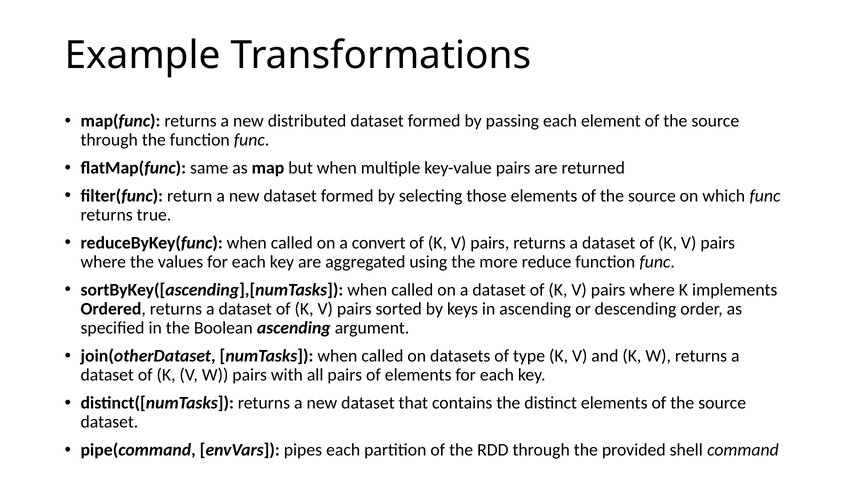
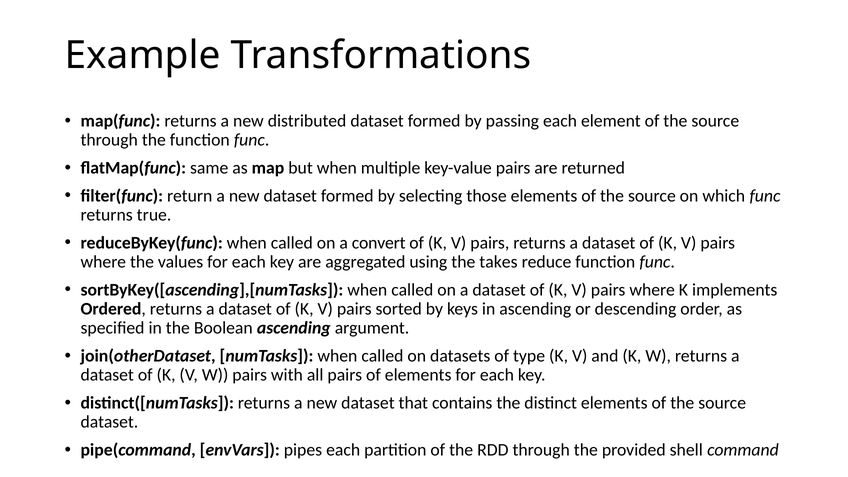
more: more -> takes
